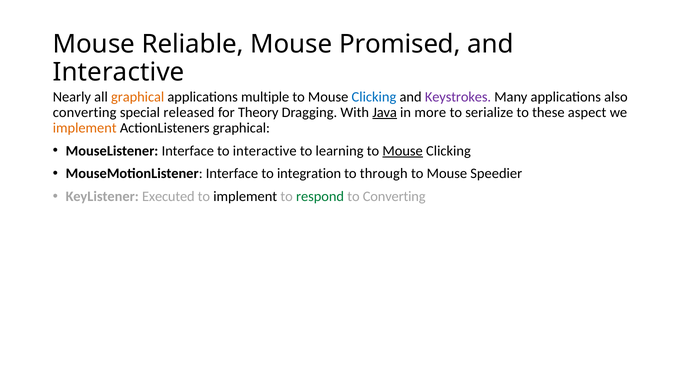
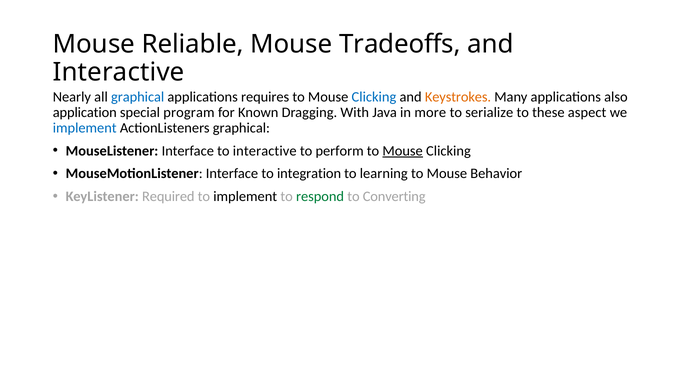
Promised: Promised -> Tradeoffs
graphical at (138, 97) colour: orange -> blue
multiple: multiple -> requires
Keystrokes colour: purple -> orange
converting at (85, 113): converting -> application
released: released -> program
Theory: Theory -> Known
Java underline: present -> none
implement at (85, 128) colour: orange -> blue
learning: learning -> perform
through: through -> learning
Speedier: Speedier -> Behavior
Executed: Executed -> Required
